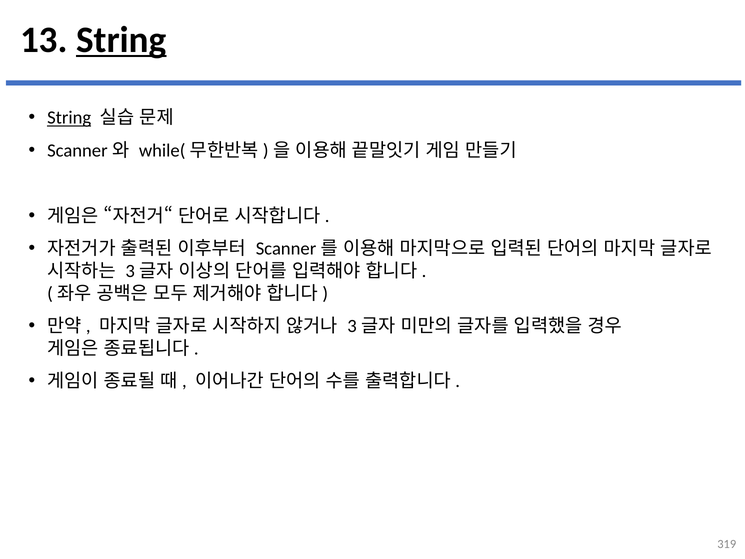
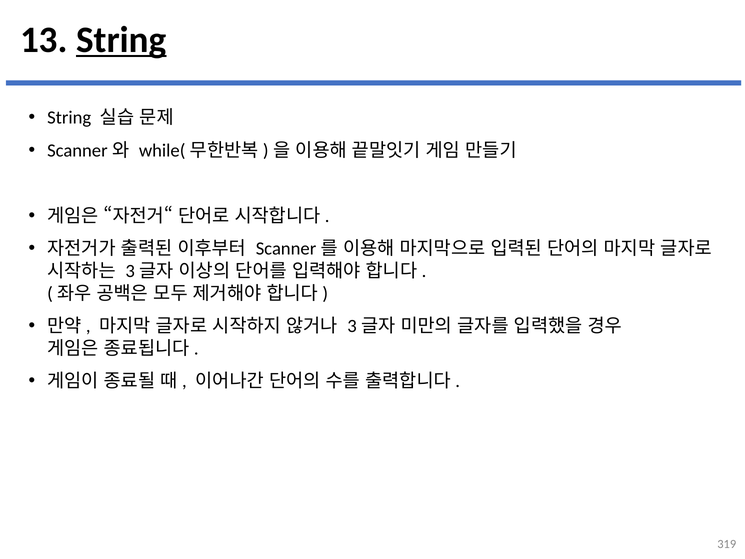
String at (69, 118) underline: present -> none
